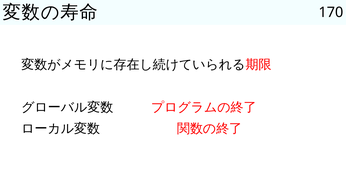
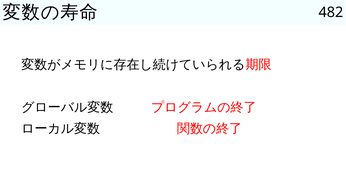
170: 170 -> 482
